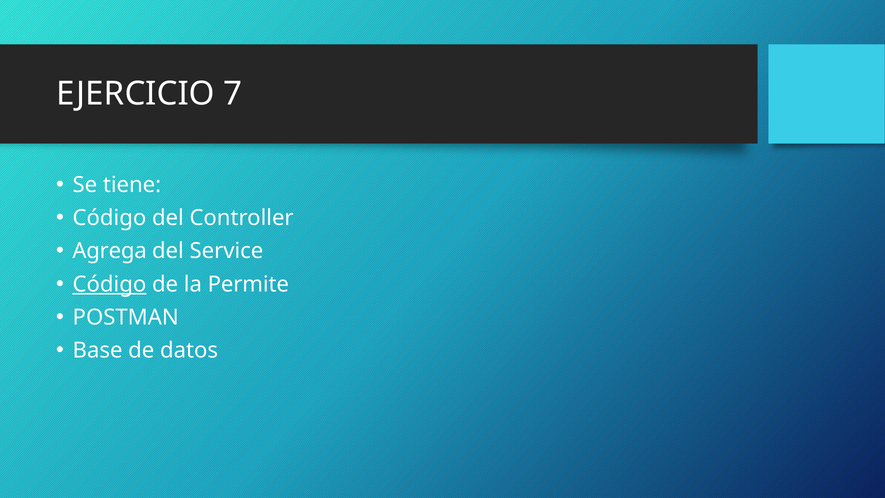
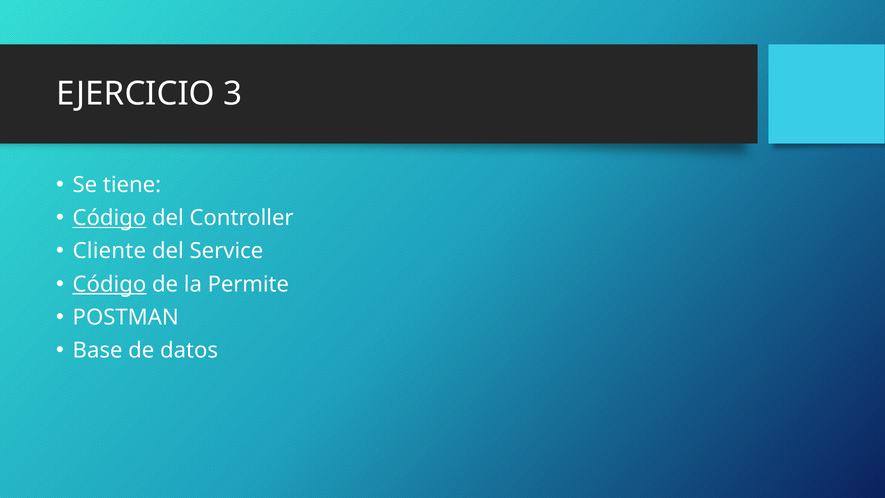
7: 7 -> 3
Código at (109, 218) underline: none -> present
Agrega: Agrega -> Cliente
